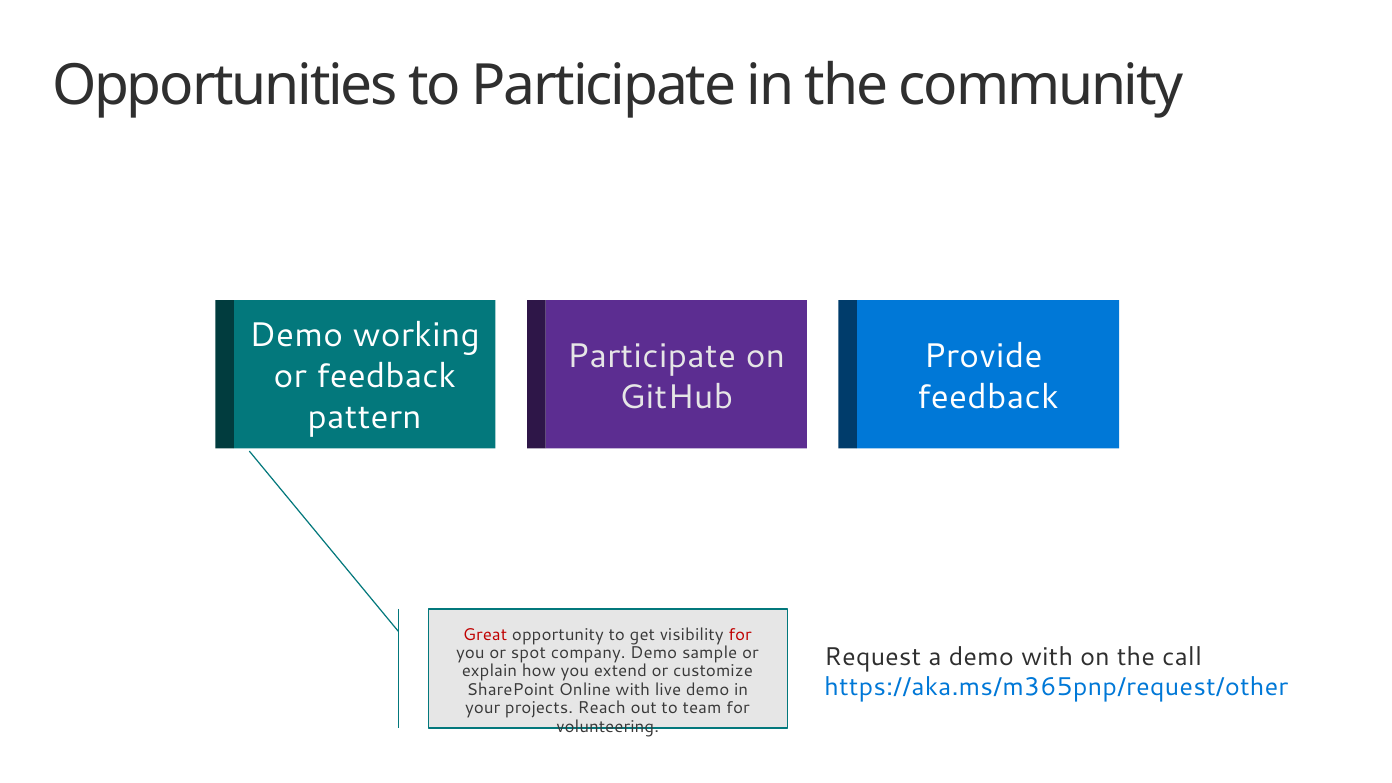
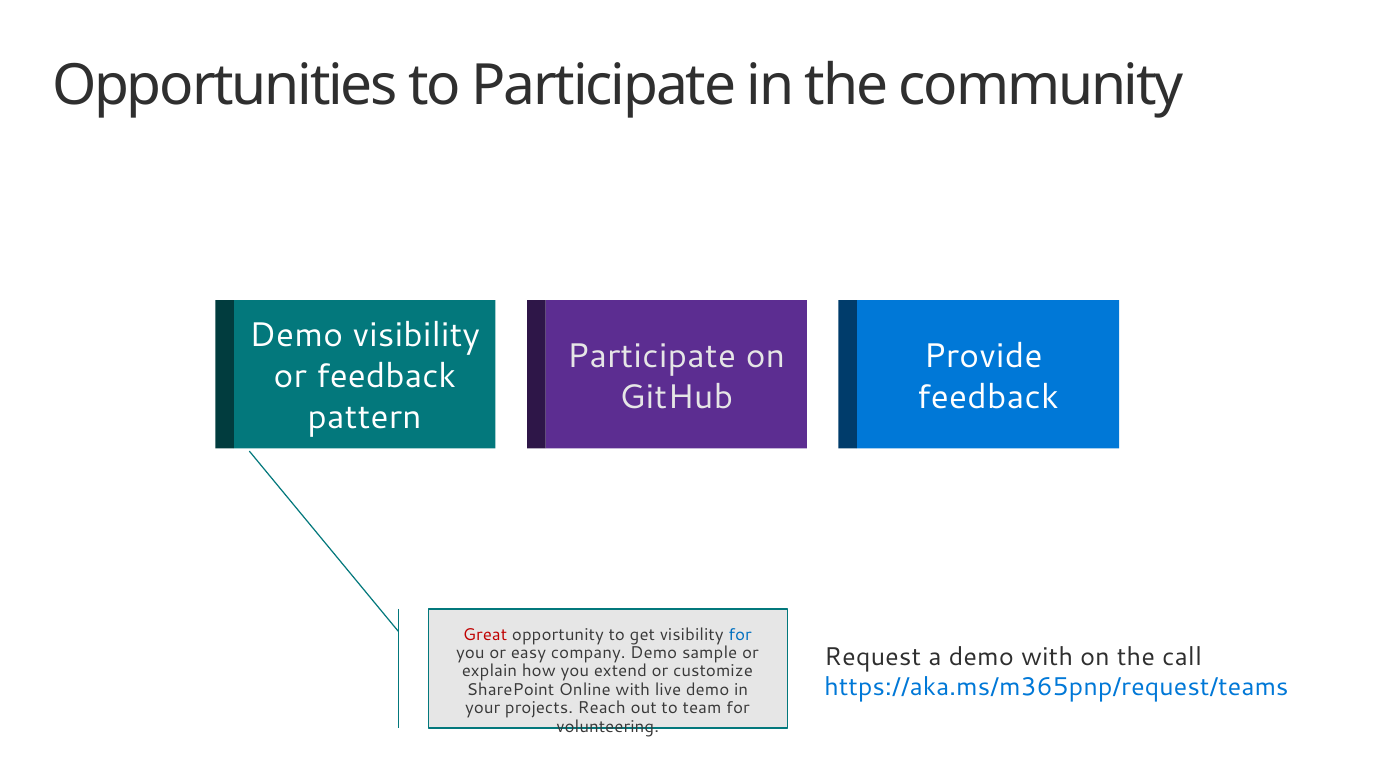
Demo working: working -> visibility
for at (740, 634) colour: red -> blue
spot: spot -> easy
https://aka.ms/m365pnp/request/other: https://aka.ms/m365pnp/request/other -> https://aka.ms/m365pnp/request/teams
